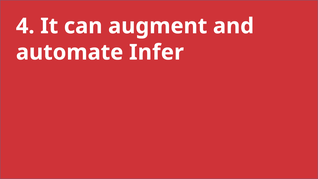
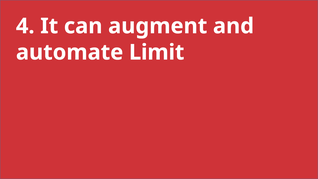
Infer: Infer -> Limit
